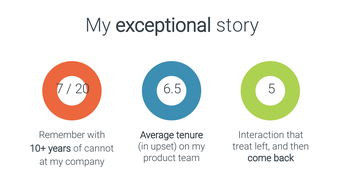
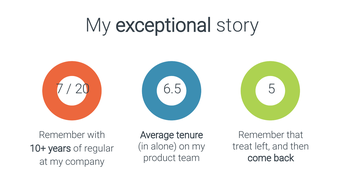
Interaction at (261, 135): Interaction -> Remember
upset: upset -> alone
cannot: cannot -> regular
